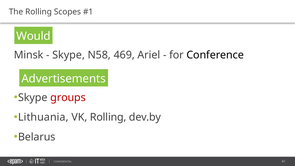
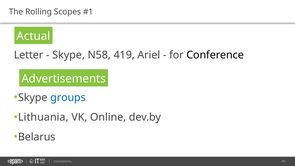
Would: Would -> Actual
Minsk: Minsk -> Letter
469: 469 -> 419
groups colour: red -> blue
VK Rolling: Rolling -> Online
